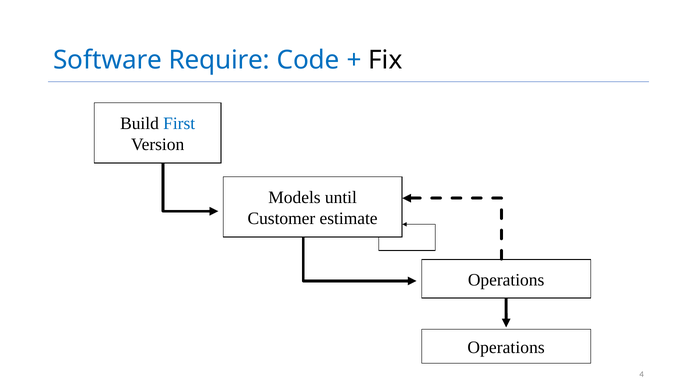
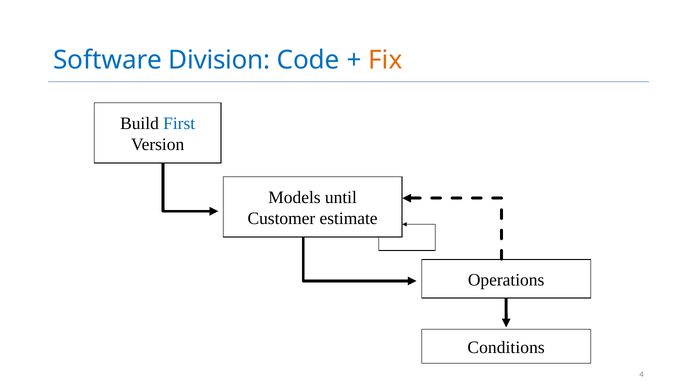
Require: Require -> Division
Fix colour: black -> orange
Operations at (506, 348): Operations -> Conditions
